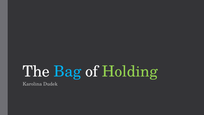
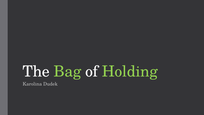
Bag colour: light blue -> light green
